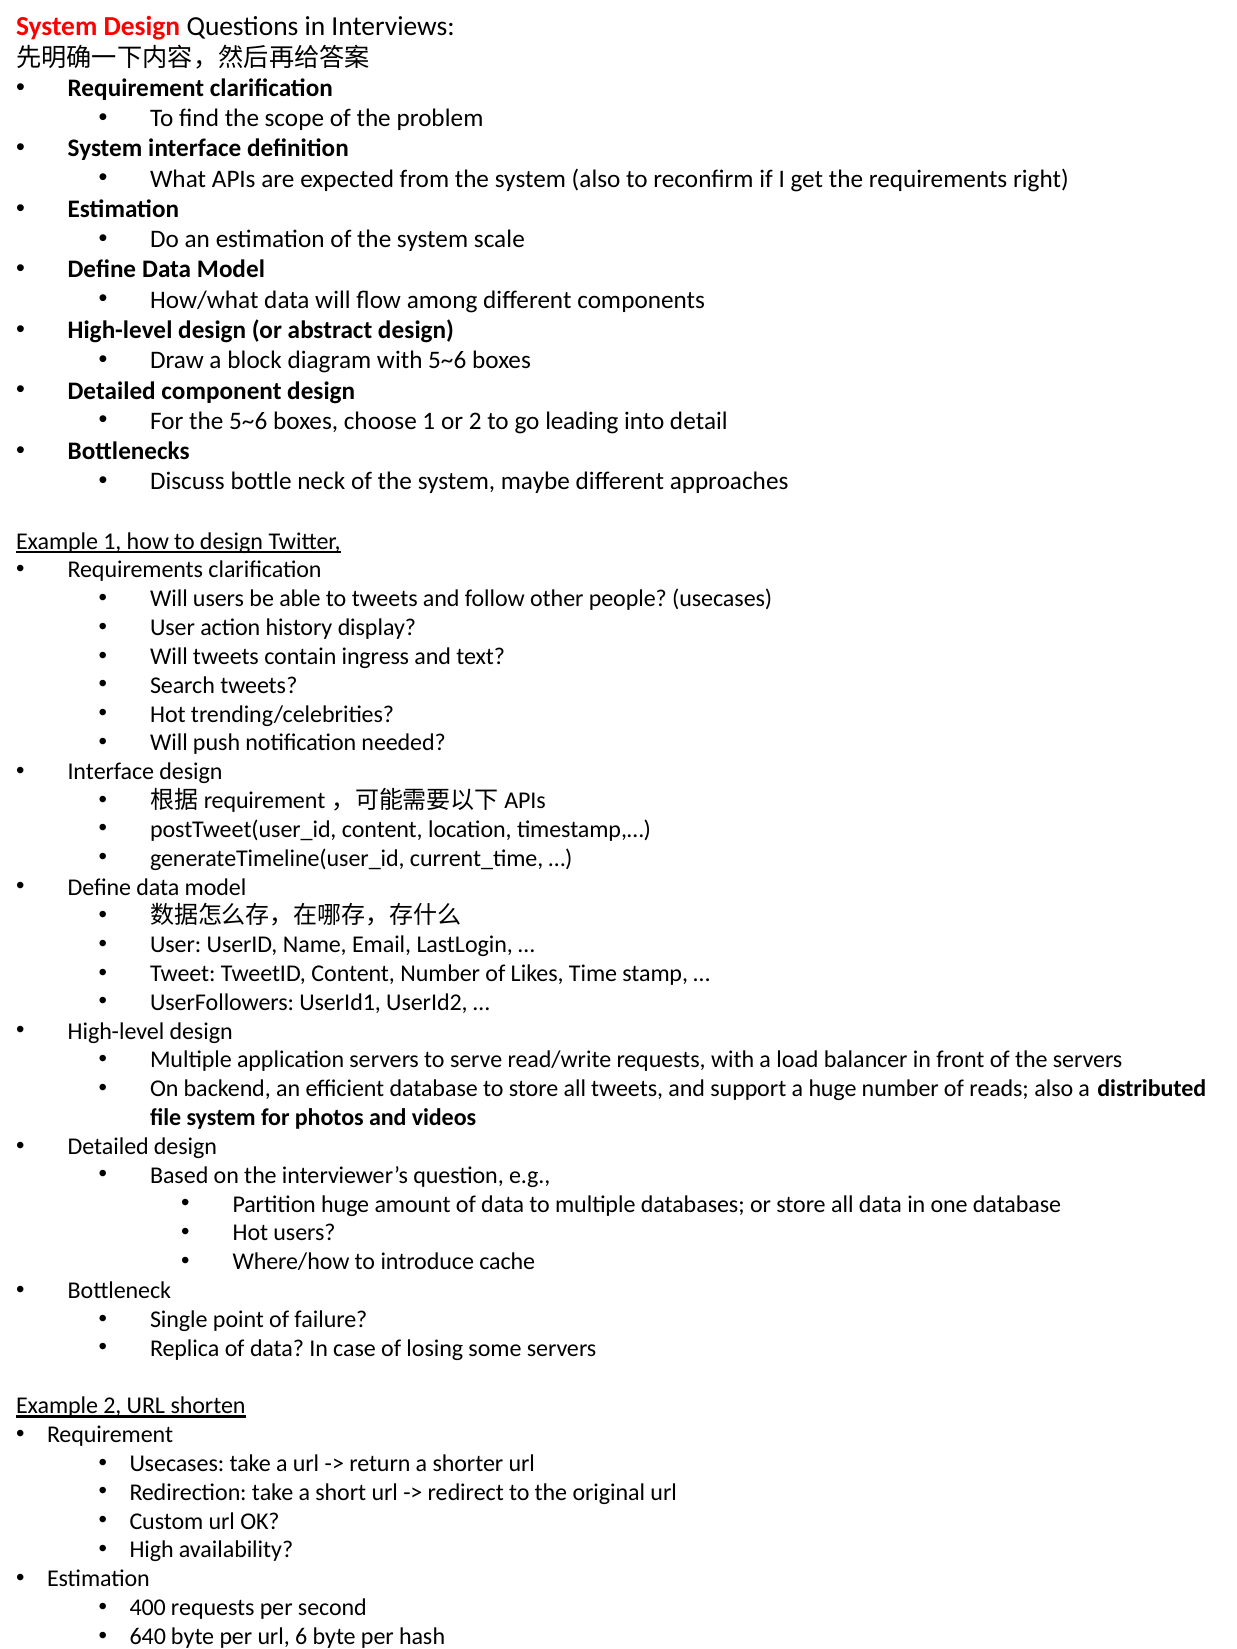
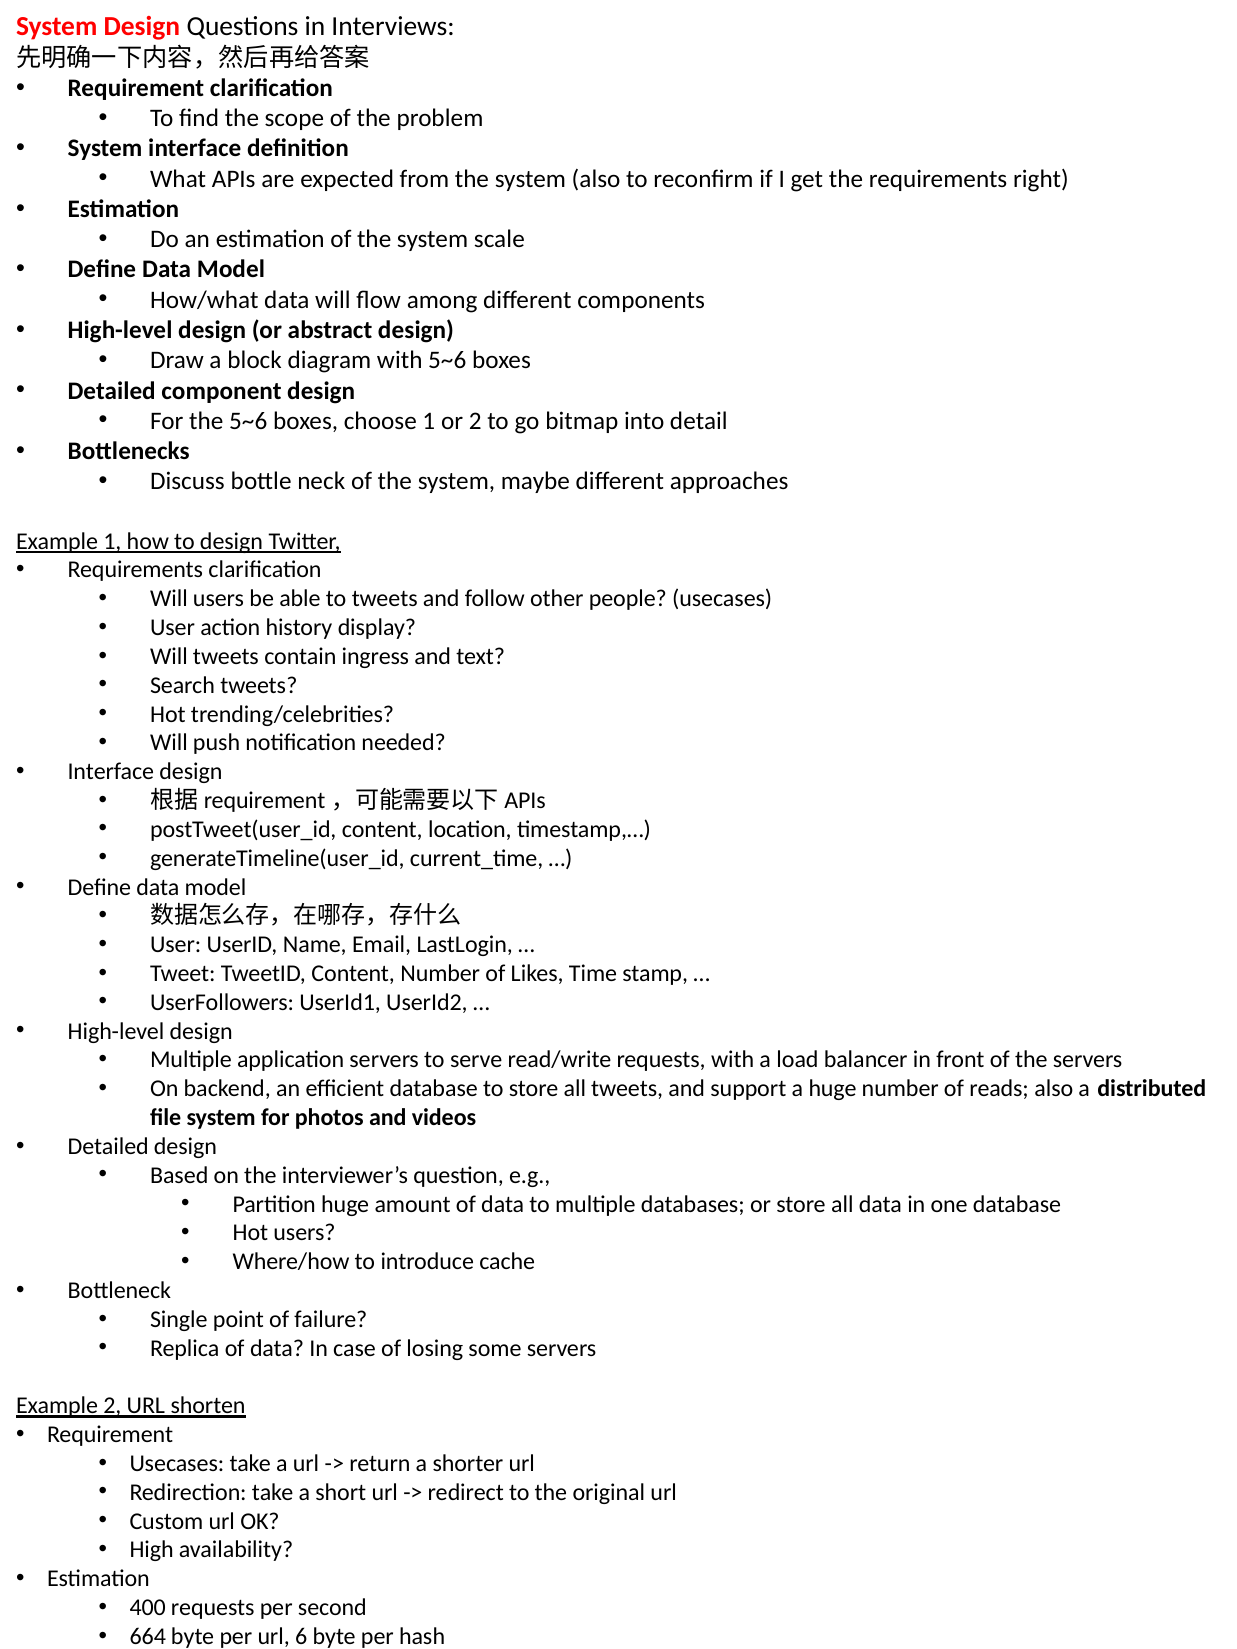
leading: leading -> bitmap
640: 640 -> 664
